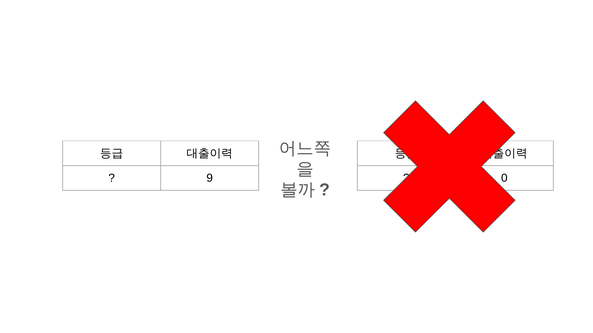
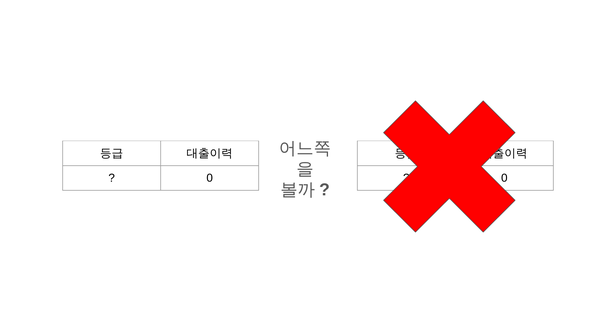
9 at (210, 178): 9 -> 0
